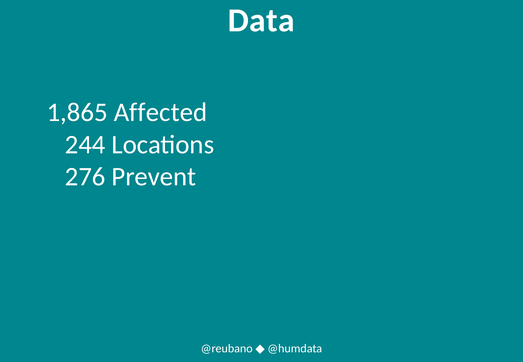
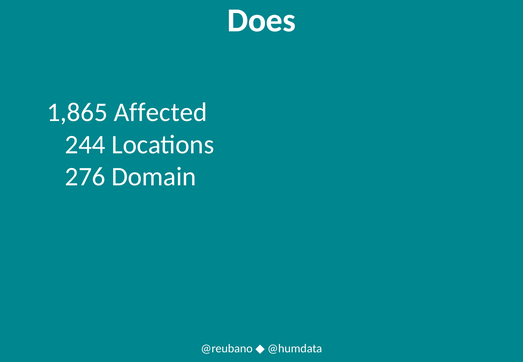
Data: Data -> Does
Prevent: Prevent -> Domain
